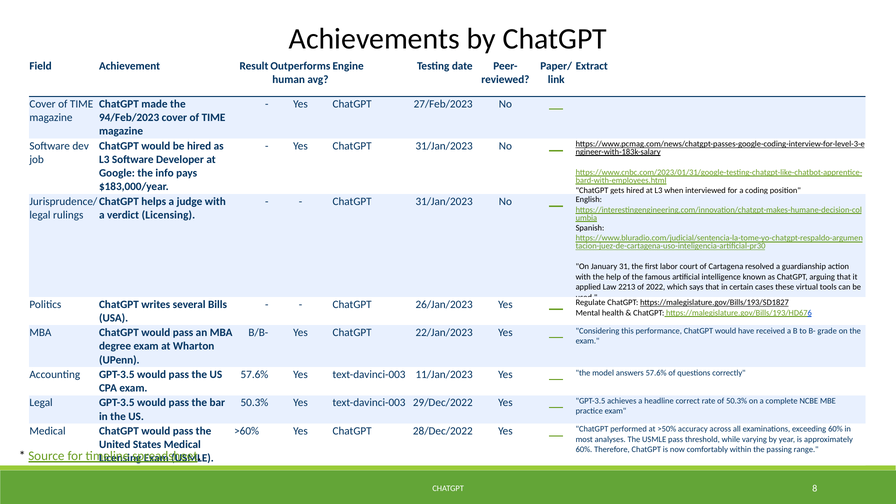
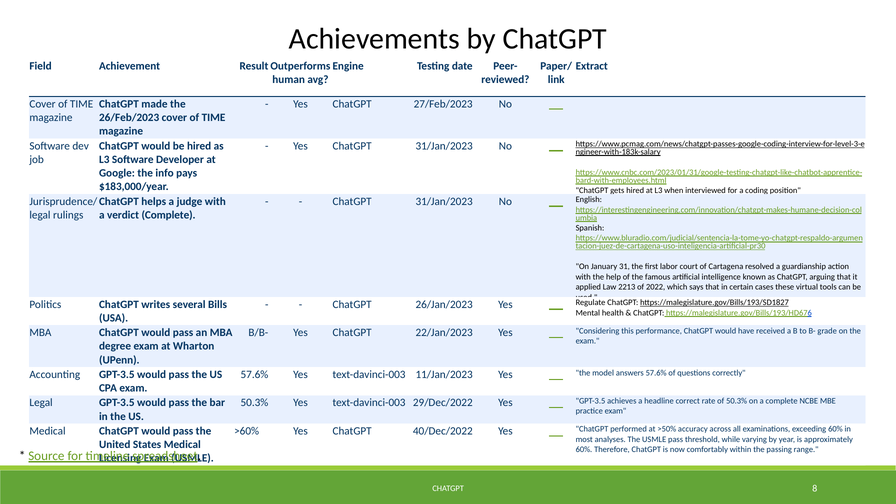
94/Feb/2023: 94/Feb/2023 -> 26/Feb/2023
verdict Licensing: Licensing -> Complete
28/Dec/2022: 28/Dec/2022 -> 40/Dec/2022
